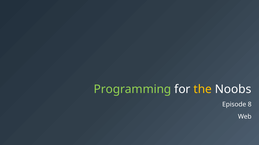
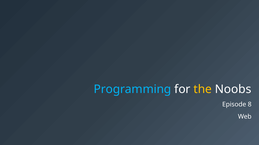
Programming colour: light green -> light blue
